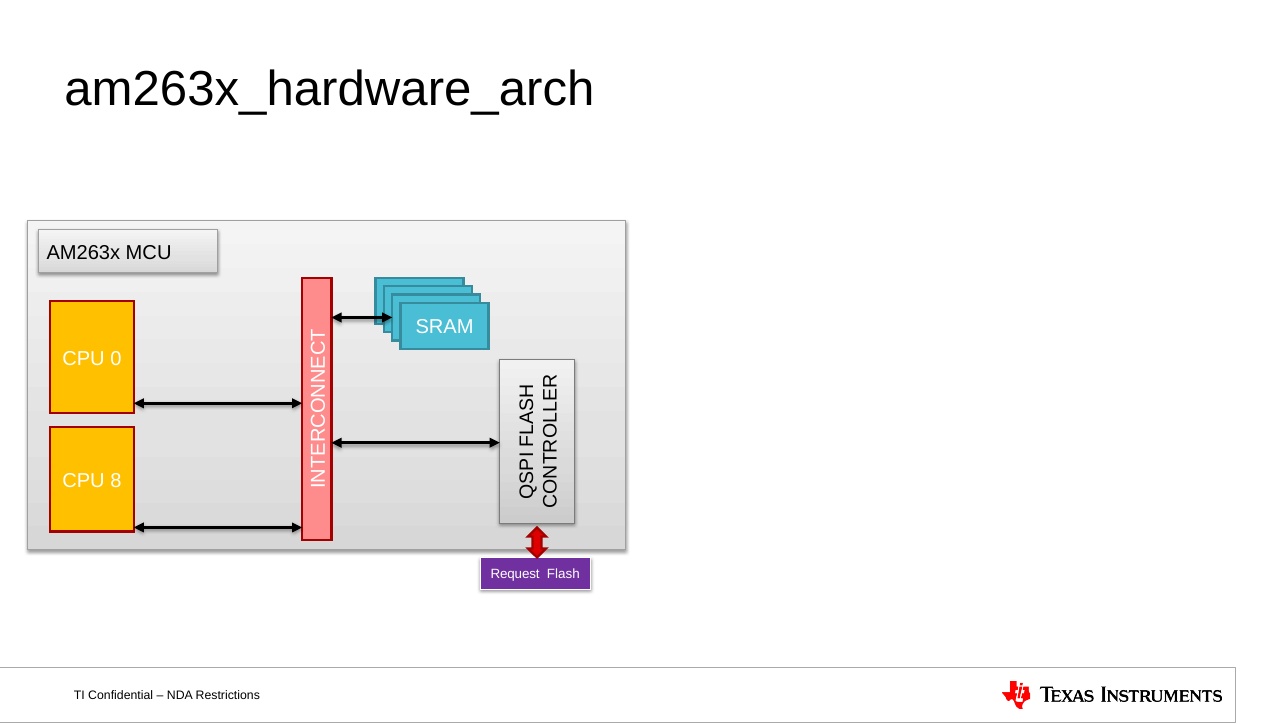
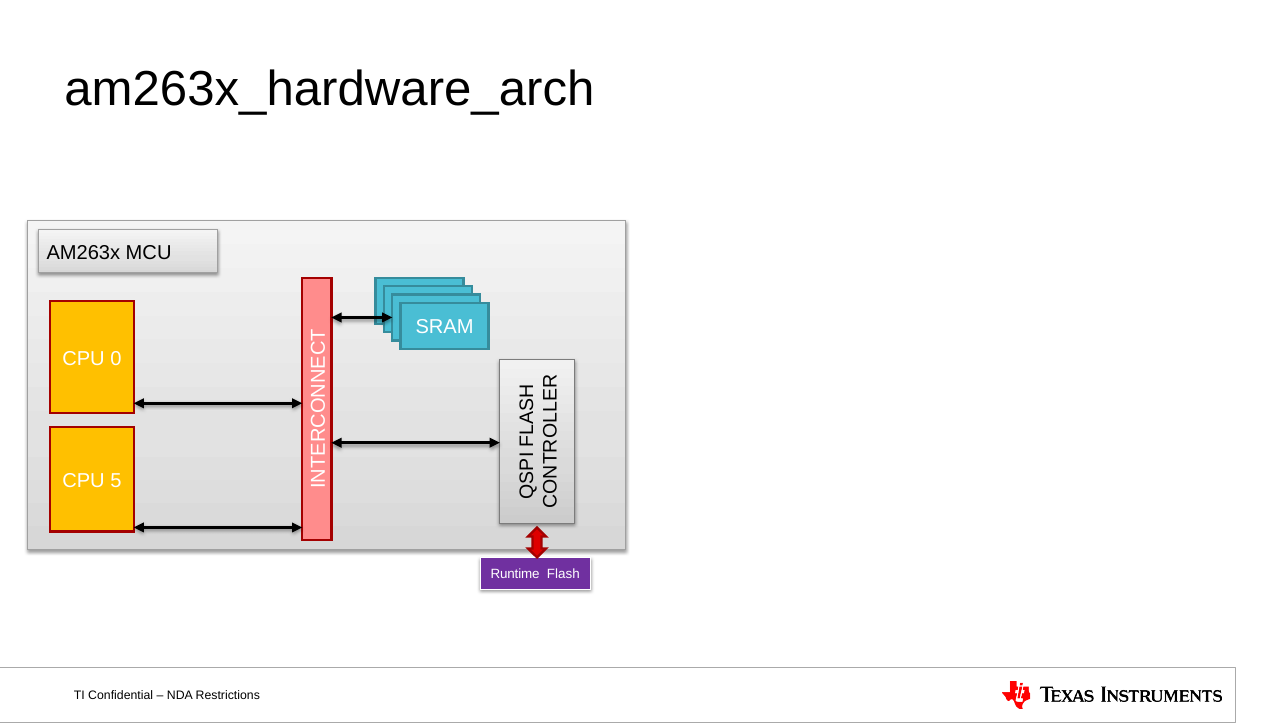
8: 8 -> 5
Request: Request -> Runtime
